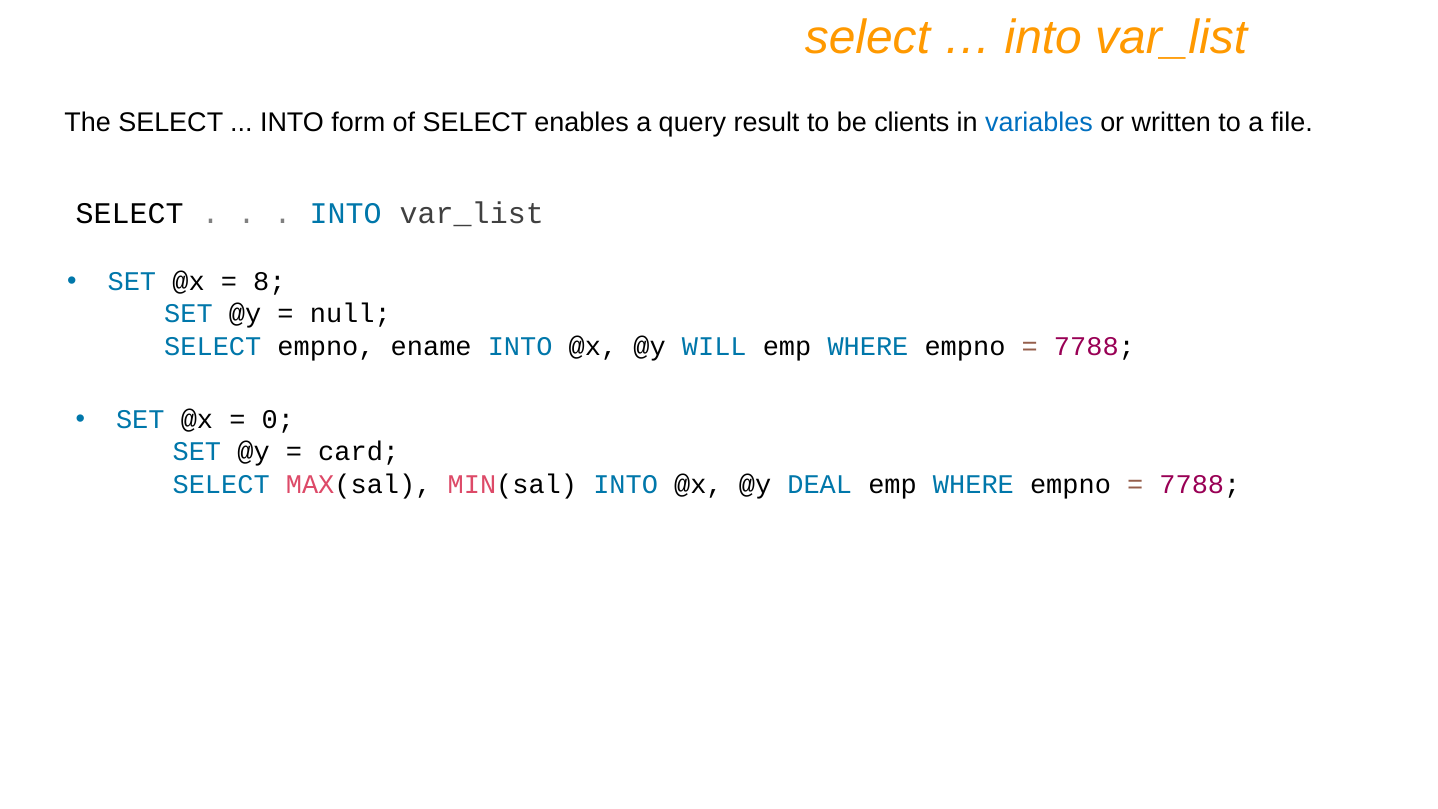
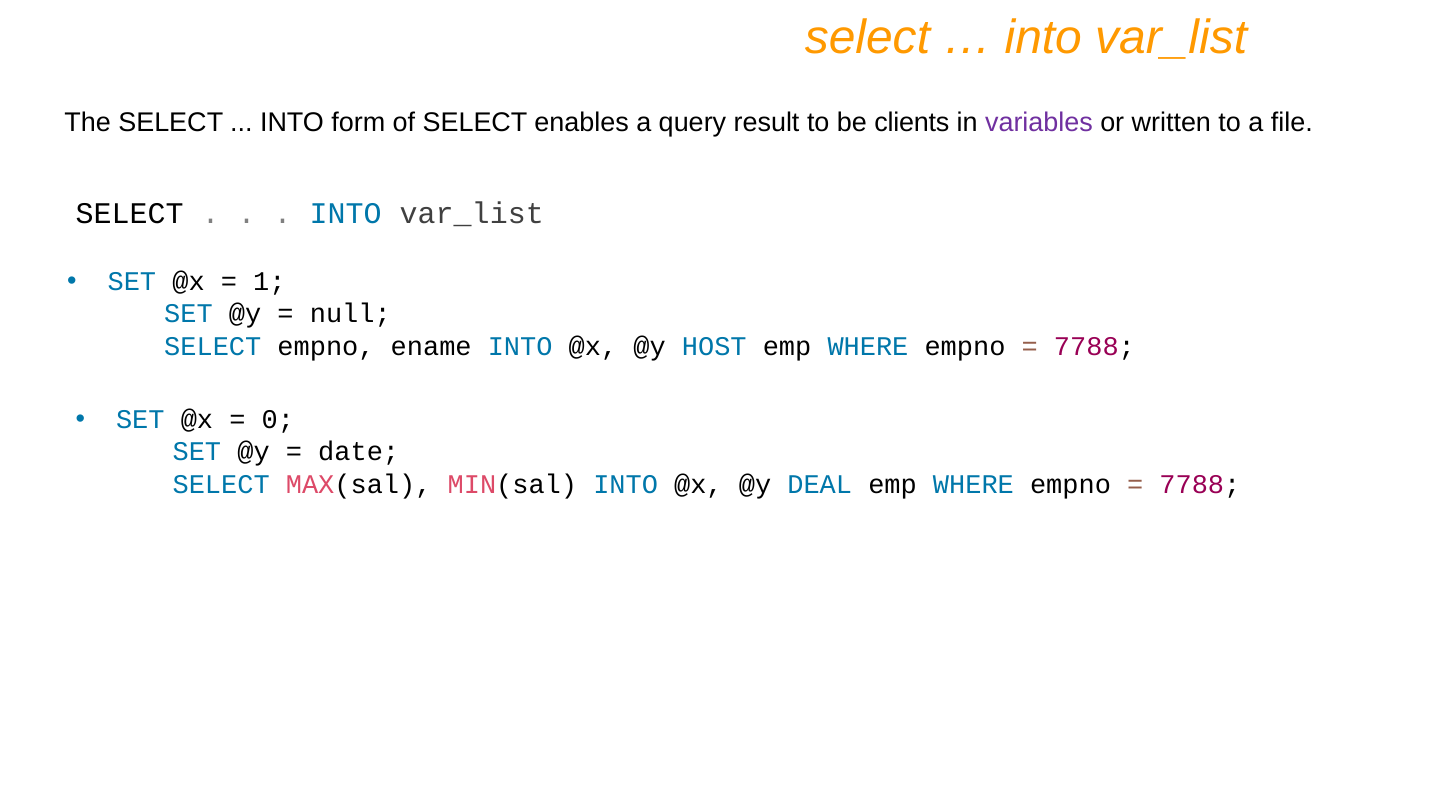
variables colour: blue -> purple
8: 8 -> 1
WILL: WILL -> HOST
card: card -> date
